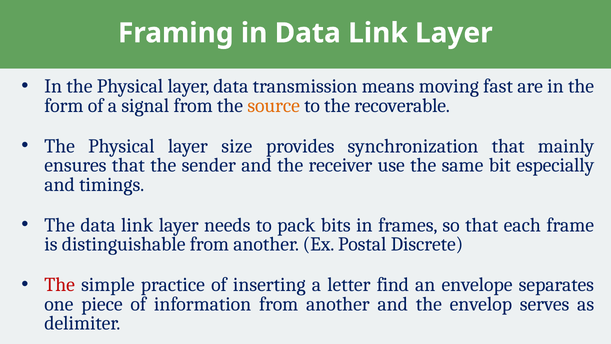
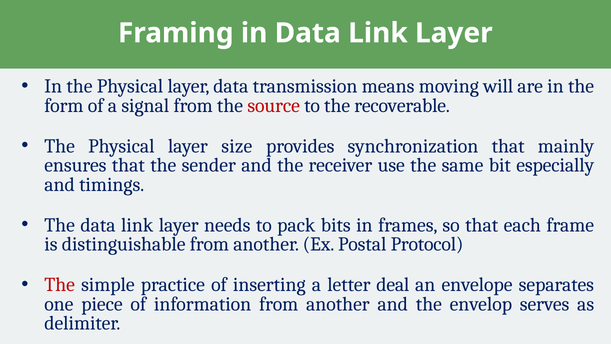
fast: fast -> will
source colour: orange -> red
Discrete: Discrete -> Protocol
find: find -> deal
